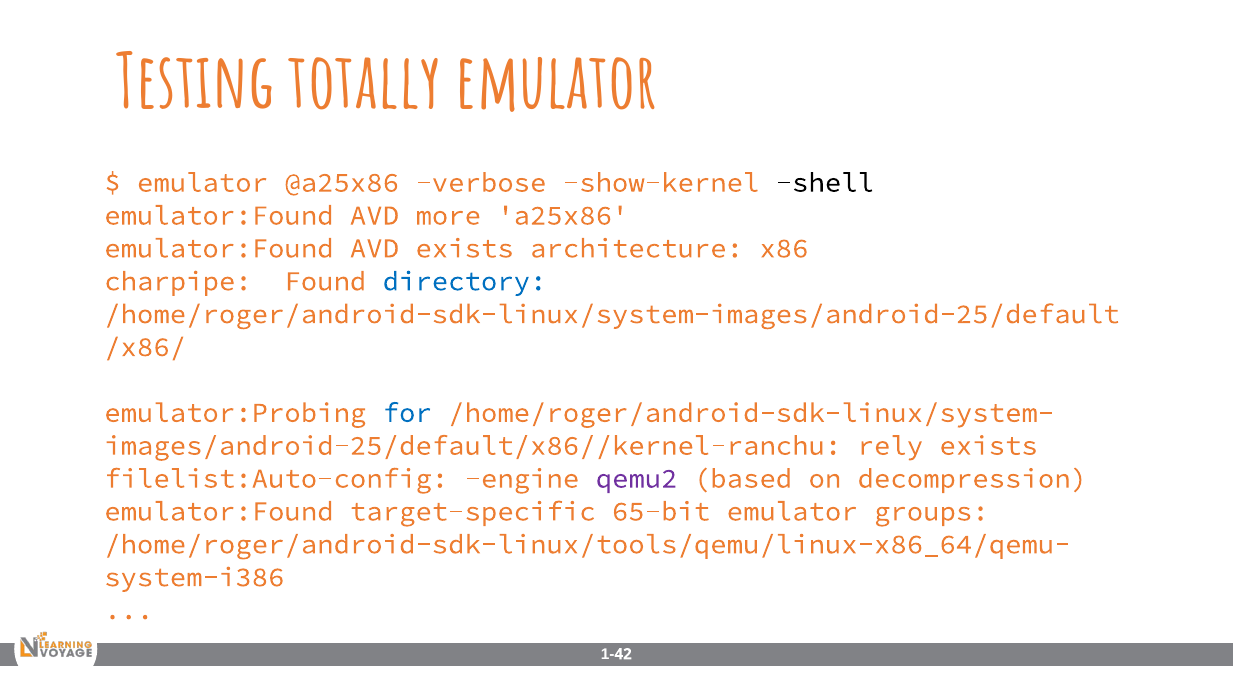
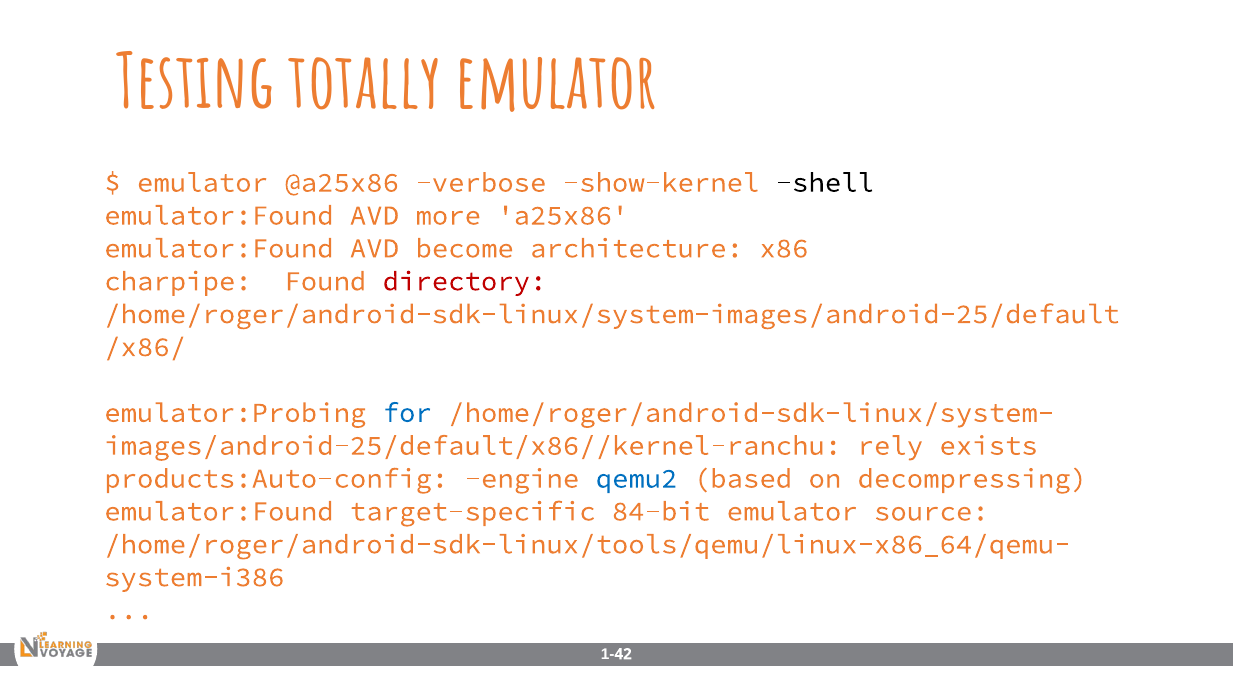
AVD exists: exists -> become
directory colour: blue -> red
filelist:Auto-config: filelist:Auto-config -> products:Auto-config
qemu2 colour: purple -> blue
decompression: decompression -> decompressing
65-bit: 65-bit -> 84-bit
groups: groups -> source
